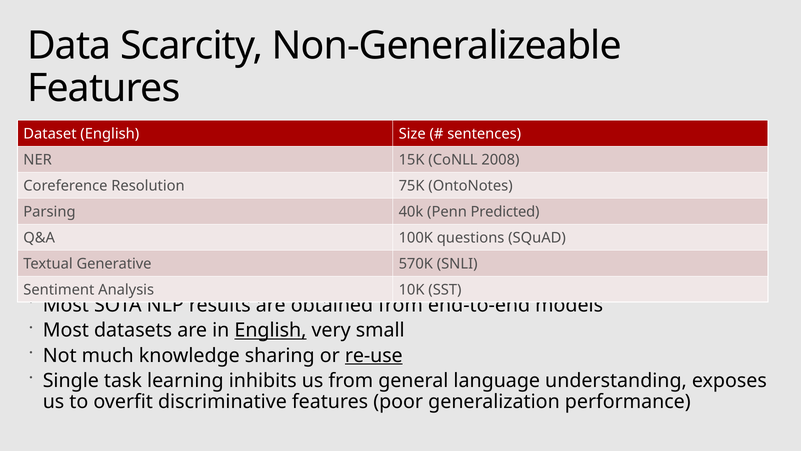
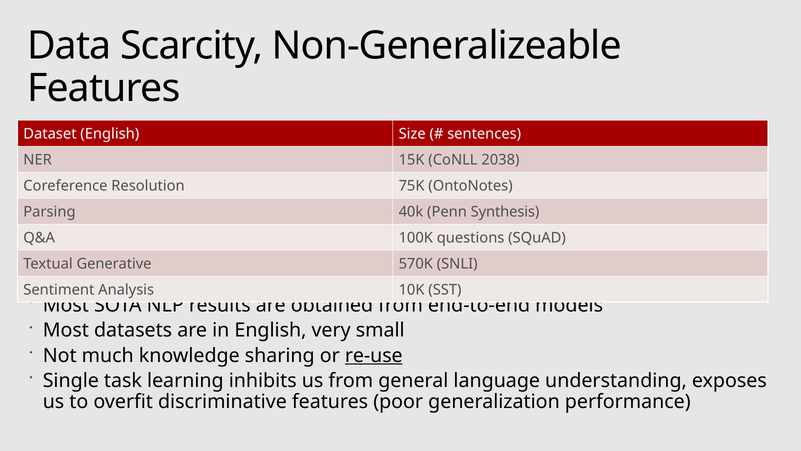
2008: 2008 -> 2038
Predicted: Predicted -> Synthesis
English at (270, 330) underline: present -> none
